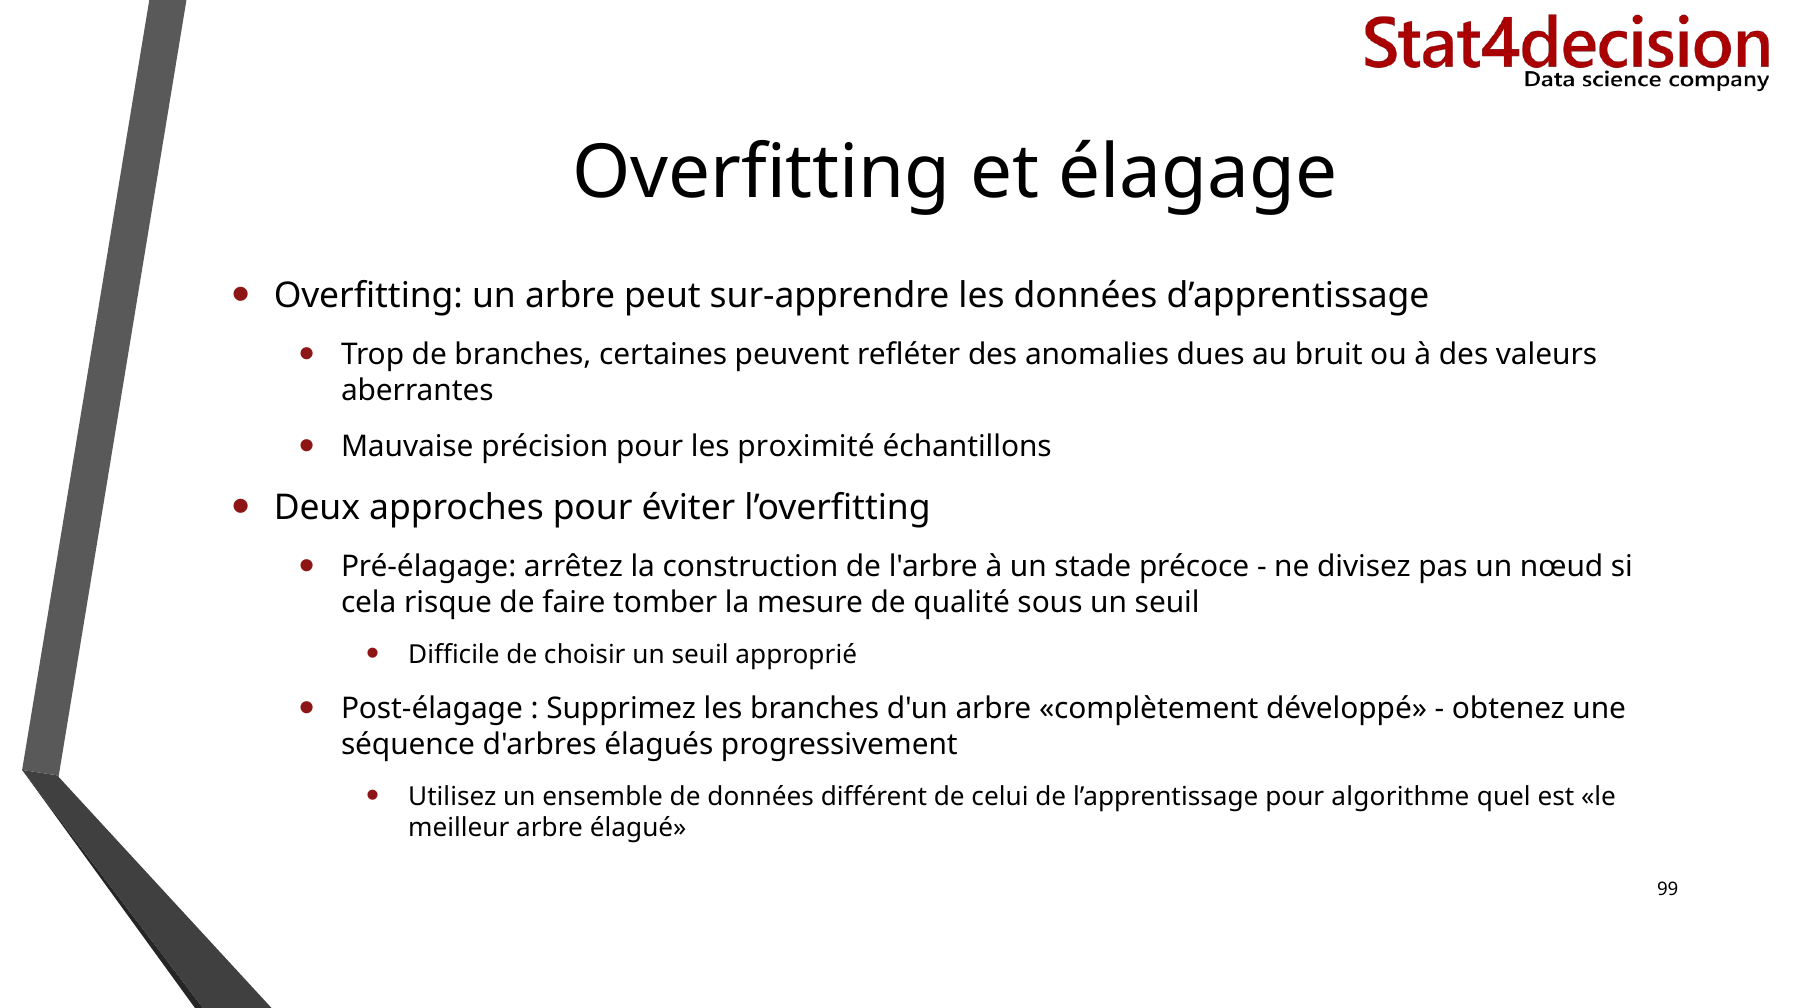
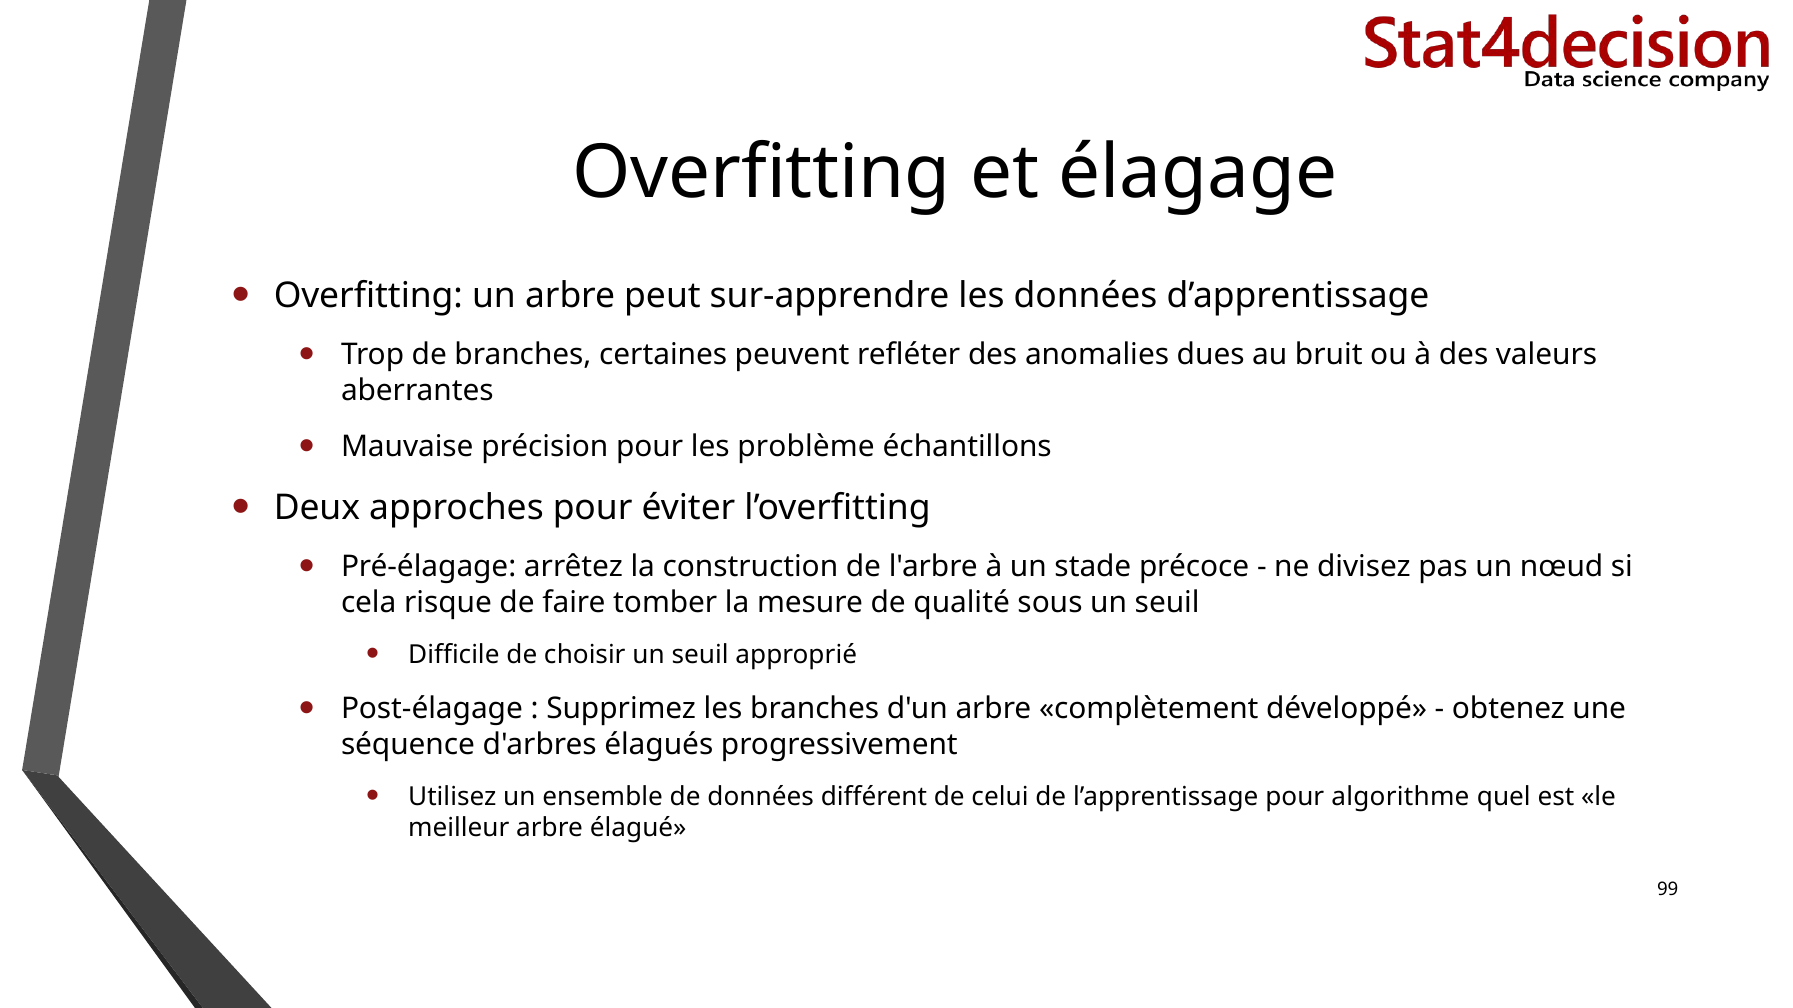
proximité: proximité -> problème
